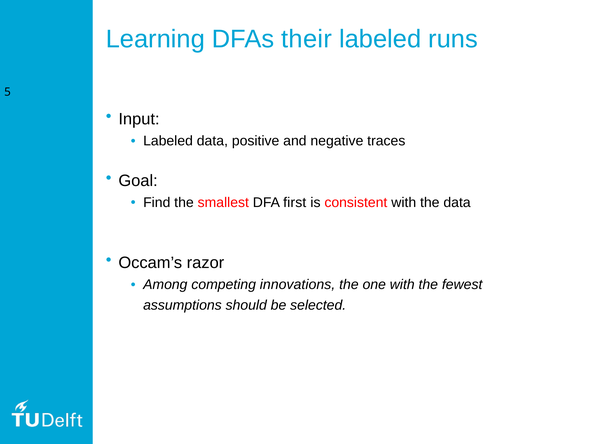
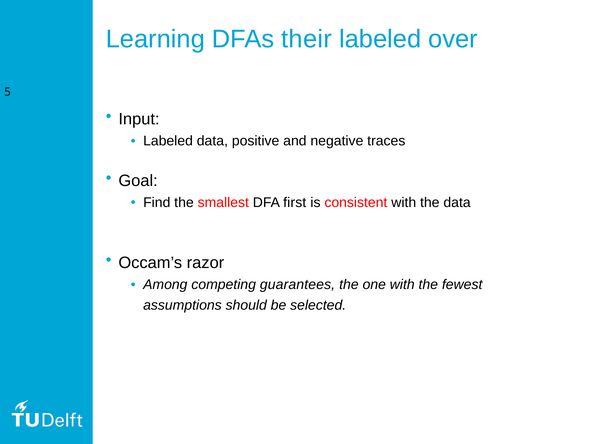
runs: runs -> over
innovations: innovations -> guarantees
